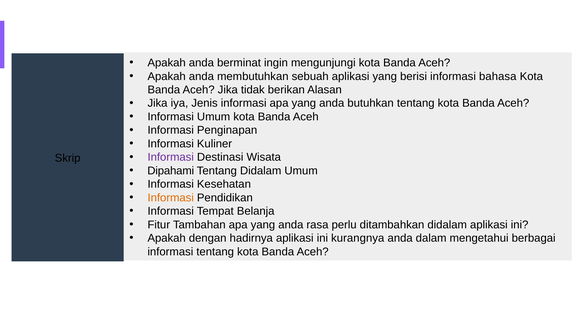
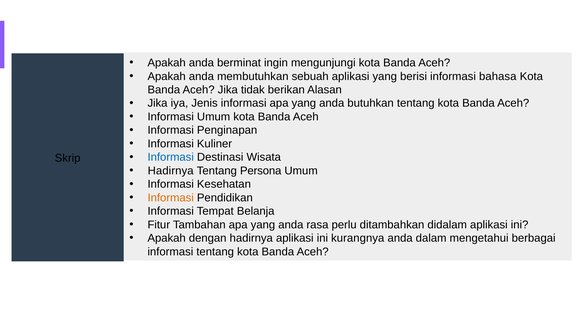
Informasi at (171, 158) colour: purple -> blue
Dipahami at (171, 171): Dipahami -> Hadirnya
Tentang Didalam: Didalam -> Persona
